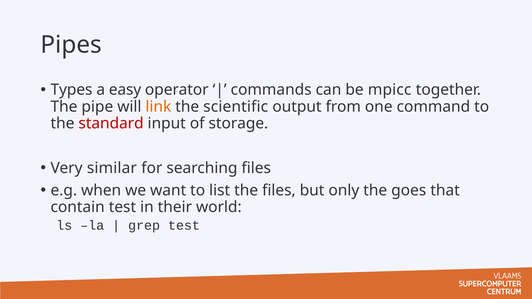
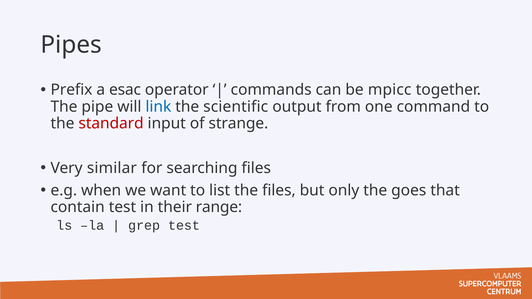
Types: Types -> Prefix
easy: easy -> esac
link colour: orange -> blue
storage: storage -> strange
world: world -> range
